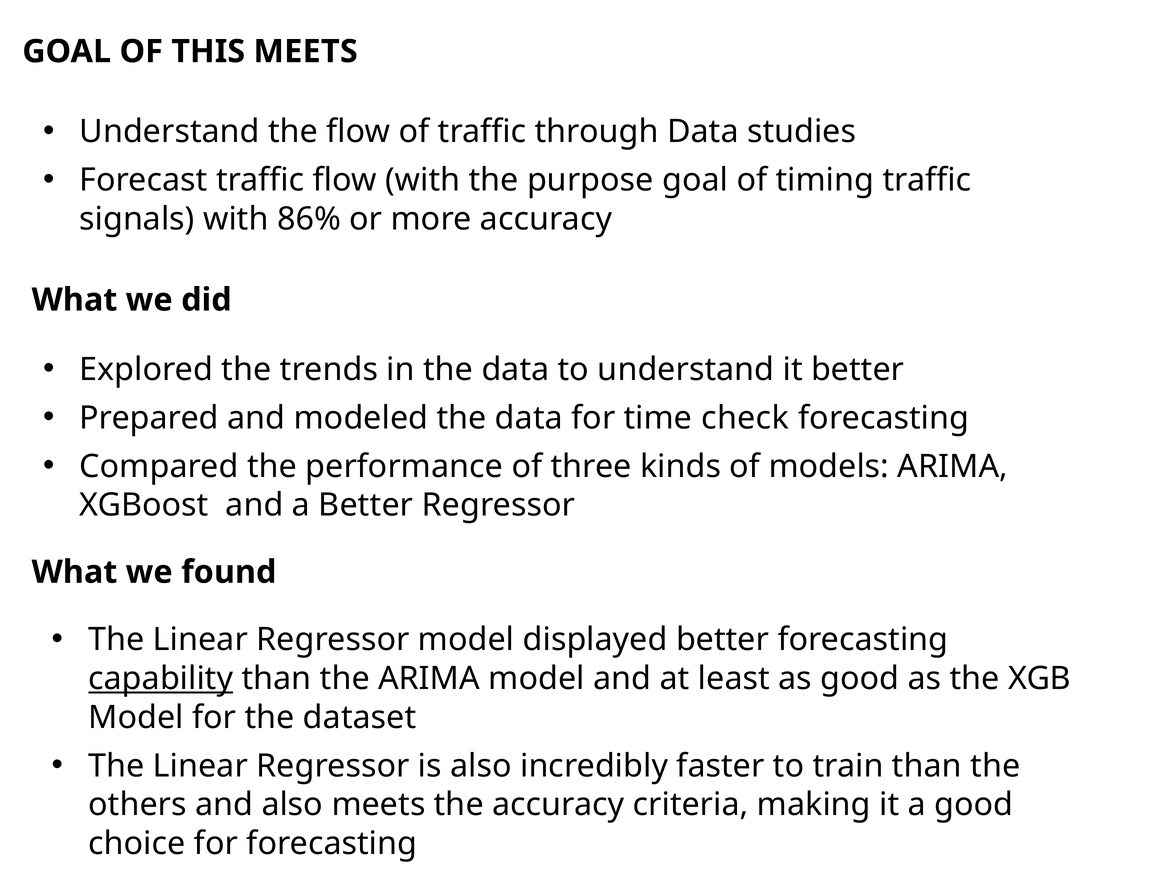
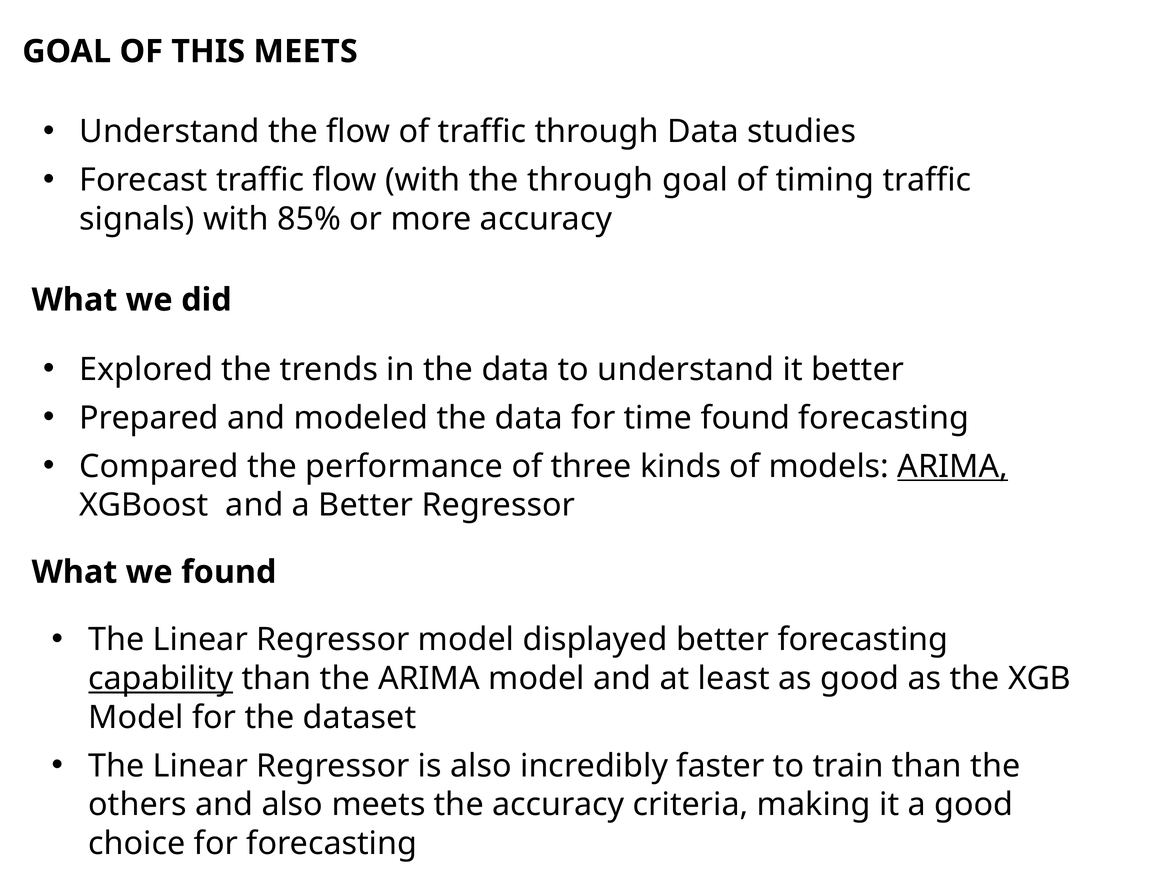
the purpose: purpose -> through
86%: 86% -> 85%
time check: check -> found
ARIMA at (953, 466) underline: none -> present
